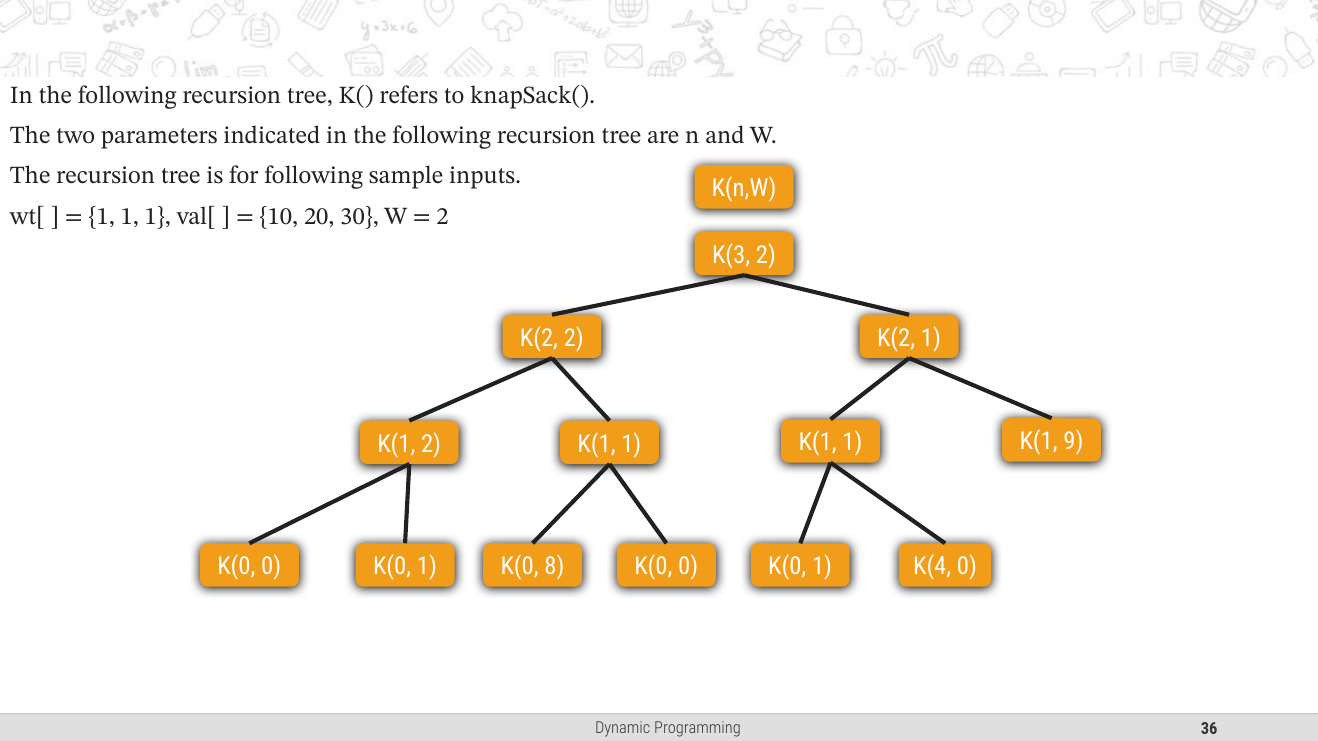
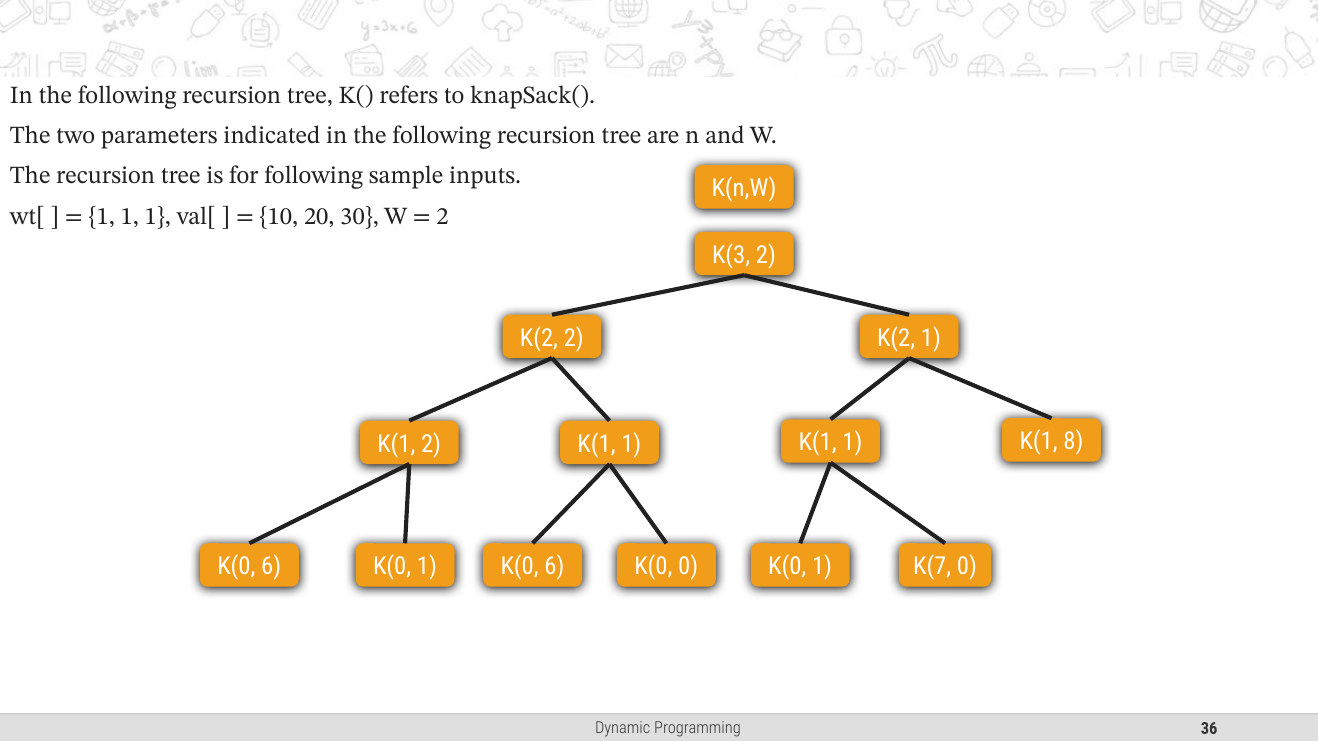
9: 9 -> 8
0 at (271, 567): 0 -> 6
1 K(0 8: 8 -> 6
K(4: K(4 -> K(7
